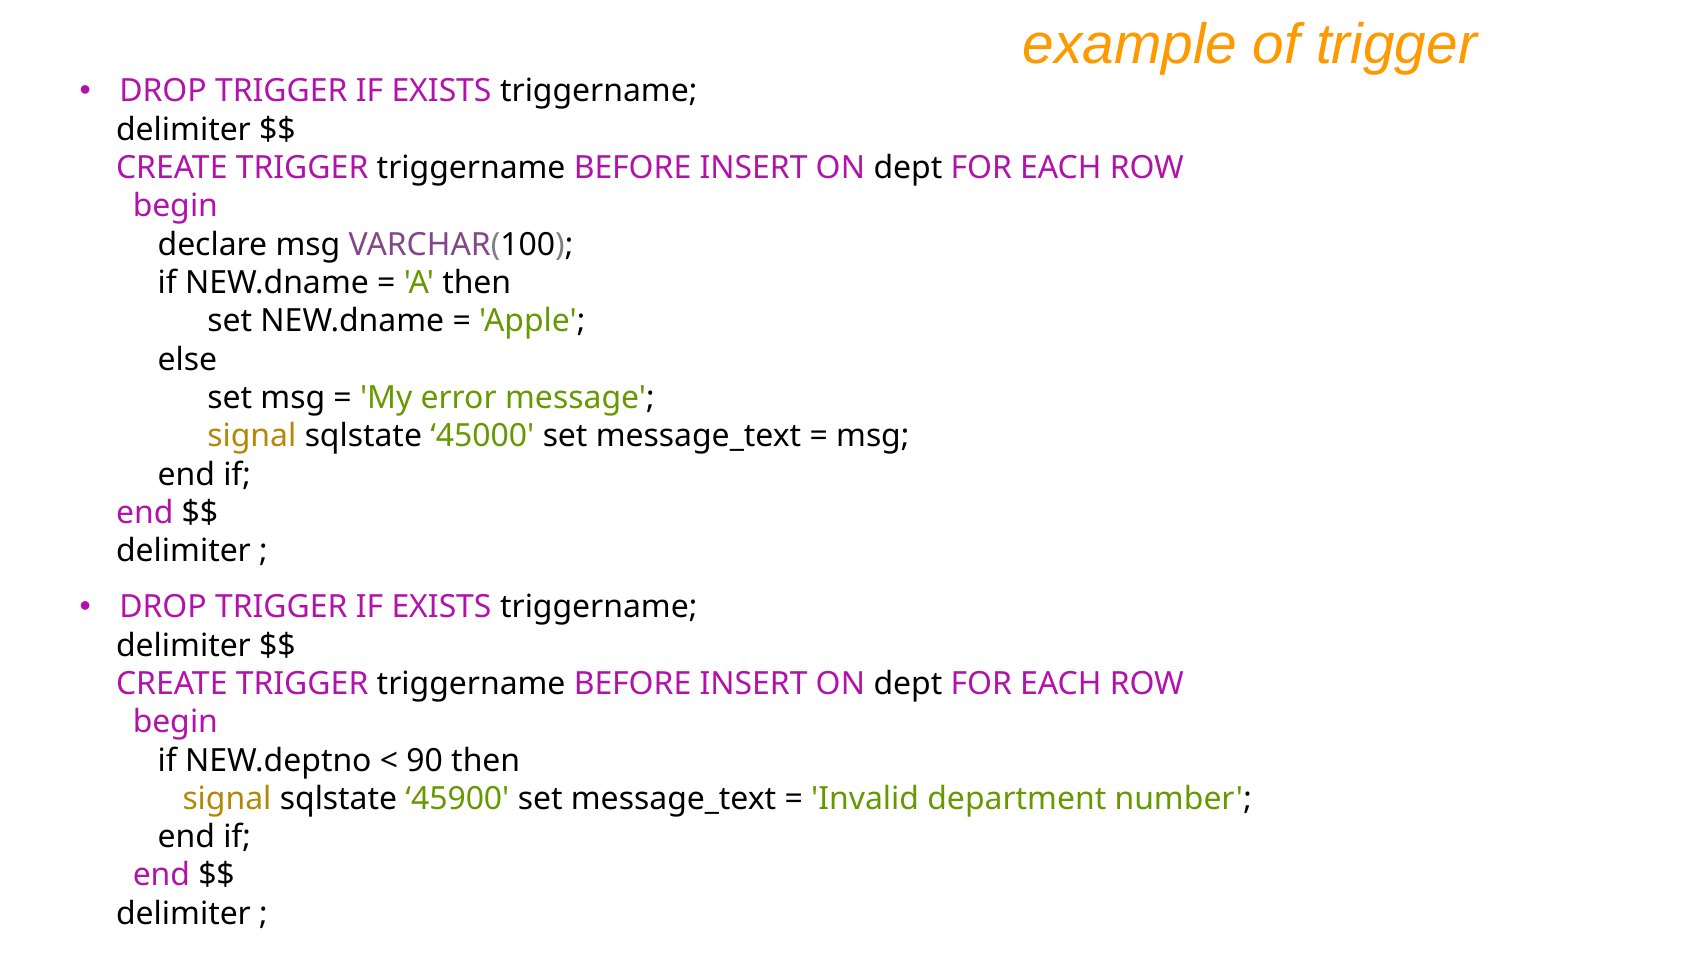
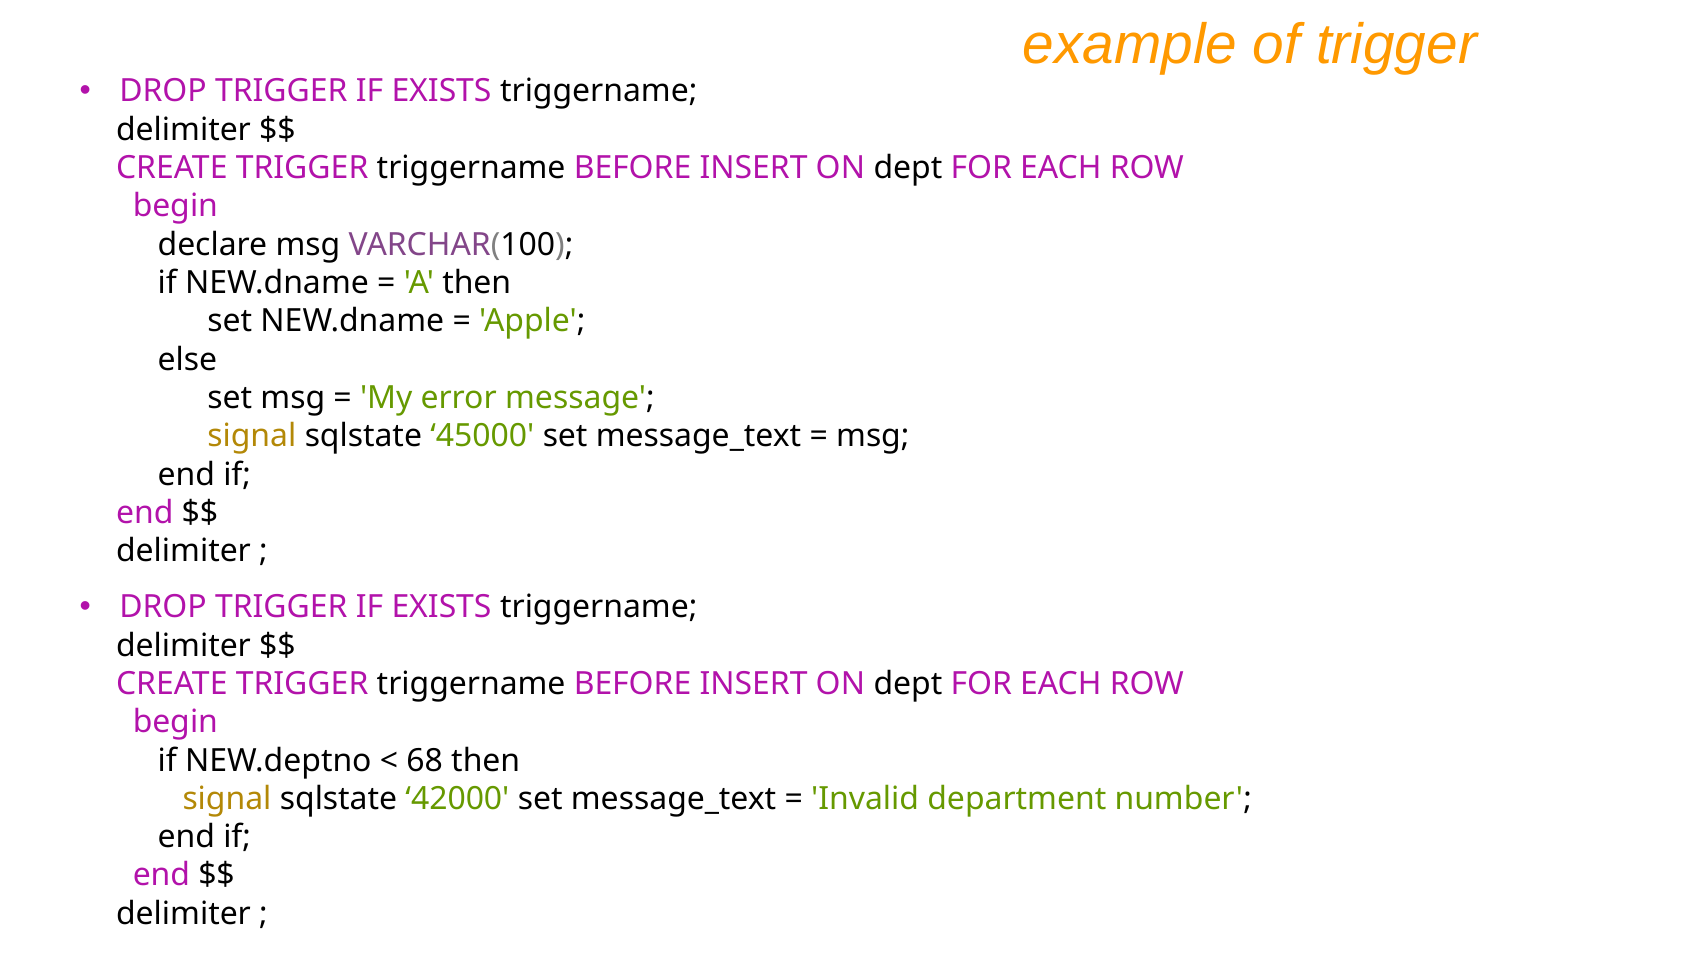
90: 90 -> 68
45900: 45900 -> 42000
